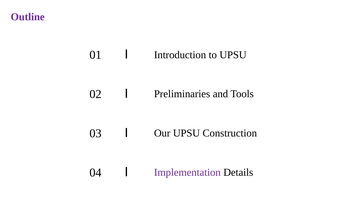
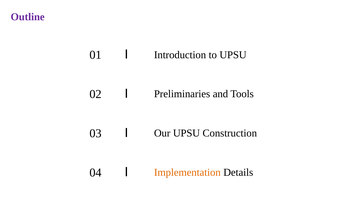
Implementation colour: purple -> orange
